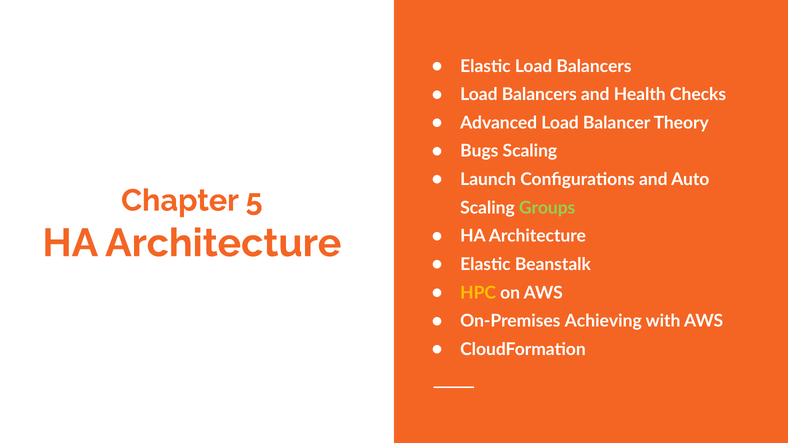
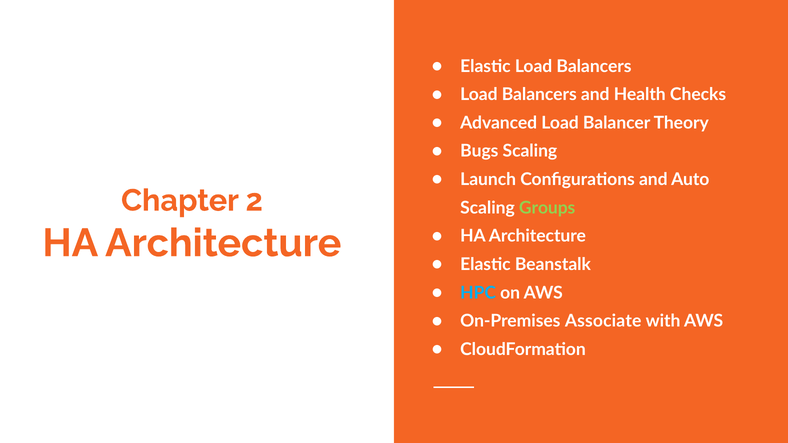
5: 5 -> 2
HPC colour: yellow -> light blue
Achieving: Achieving -> Associate
